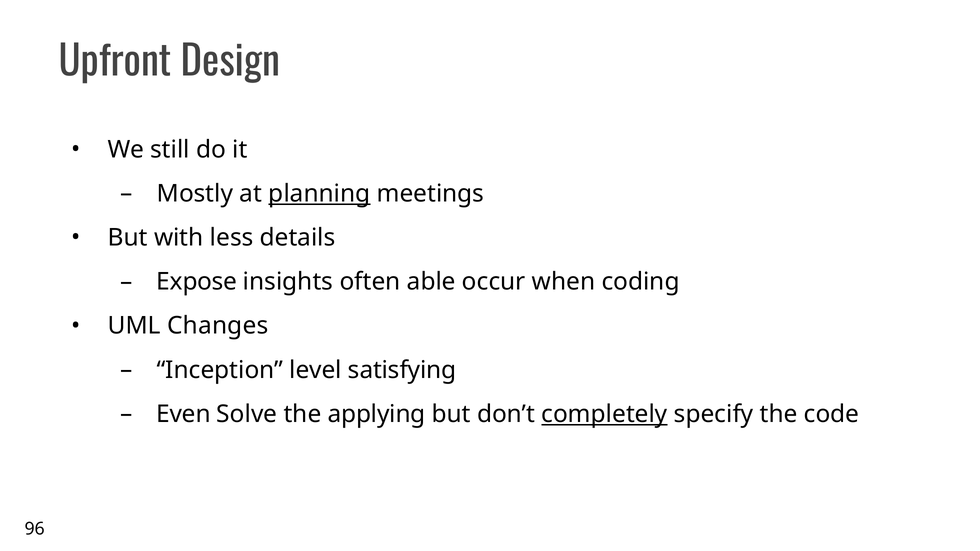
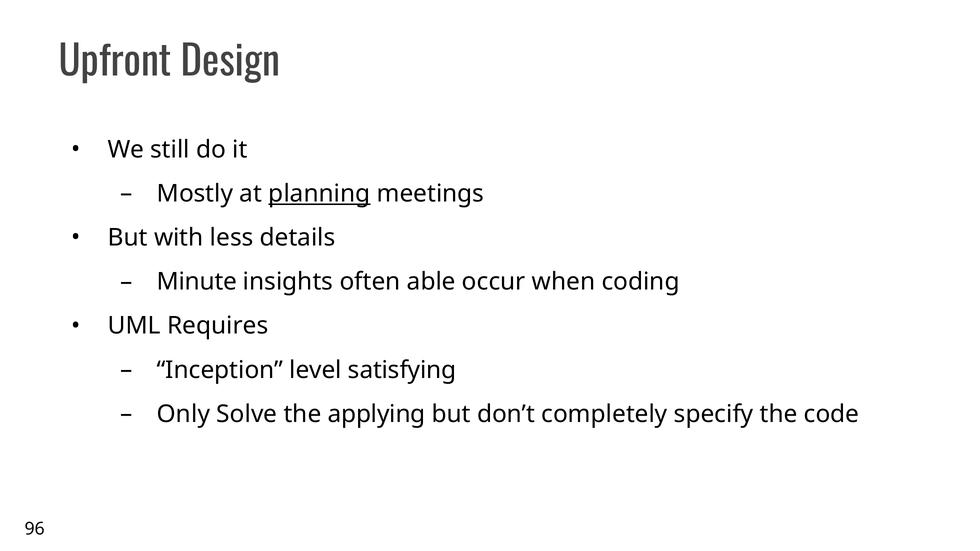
Expose: Expose -> Minute
Changes: Changes -> Requires
Even: Even -> Only
completely underline: present -> none
